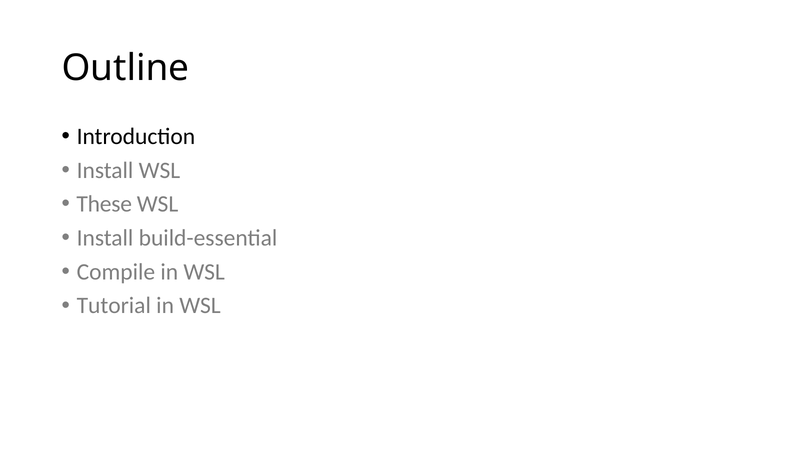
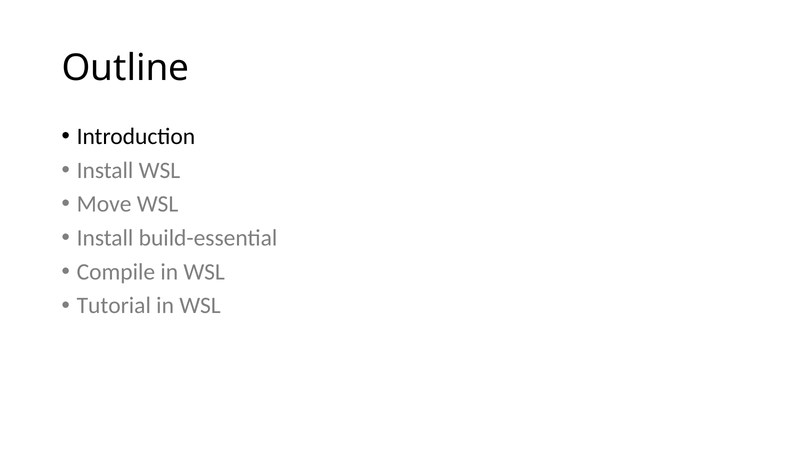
These: These -> Move
